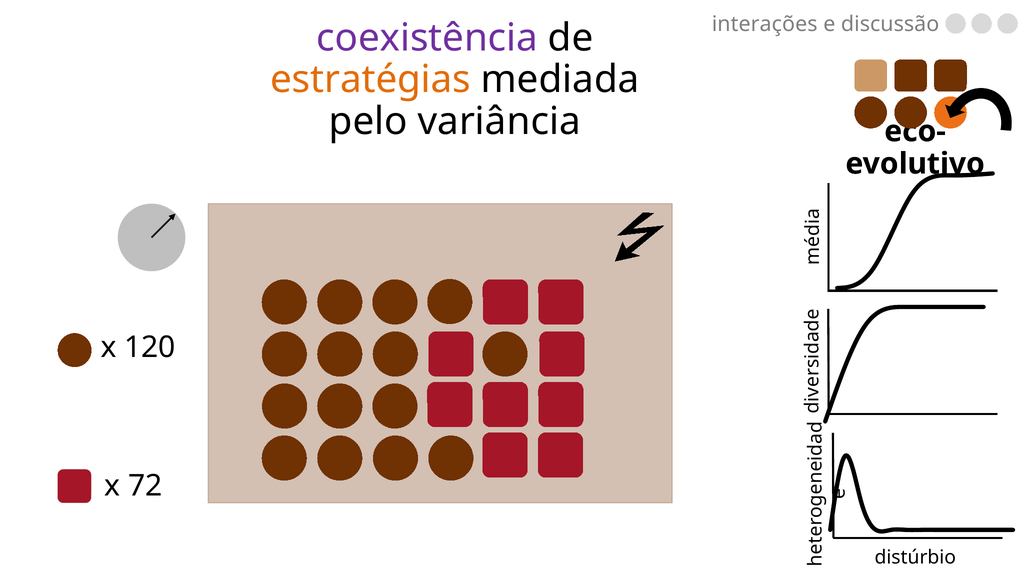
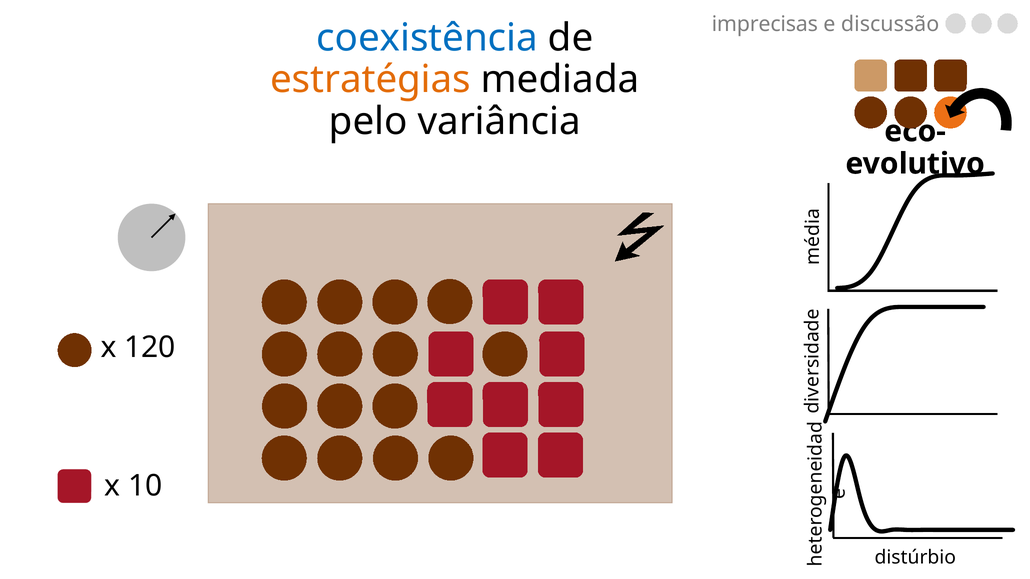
interações: interações -> imprecisas
coexistência colour: purple -> blue
72: 72 -> 10
